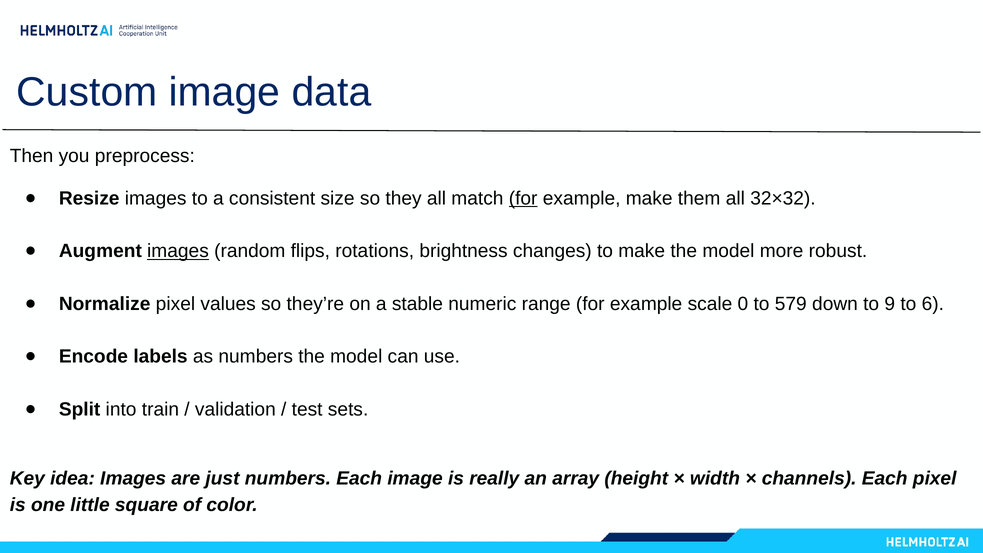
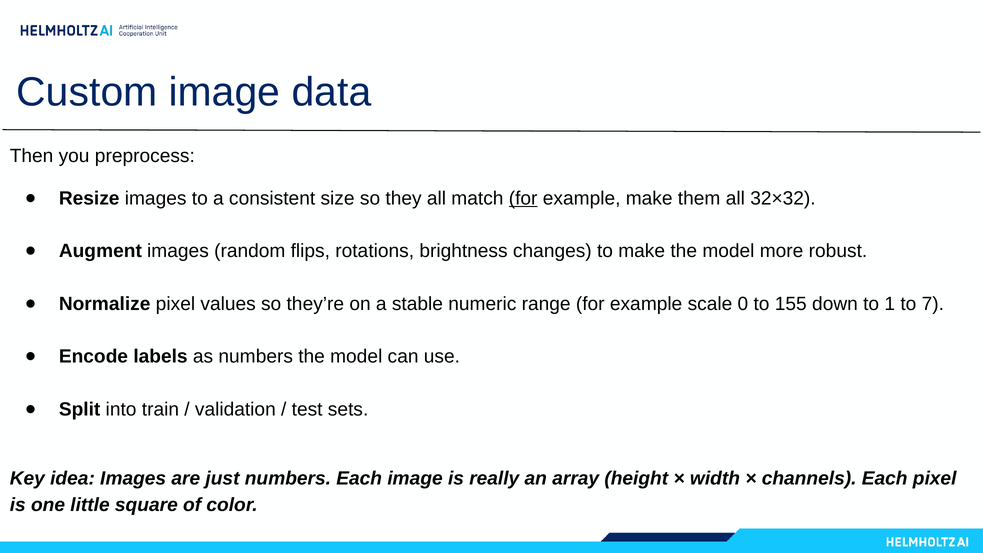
images at (178, 251) underline: present -> none
579: 579 -> 155
9: 9 -> 1
6: 6 -> 7
